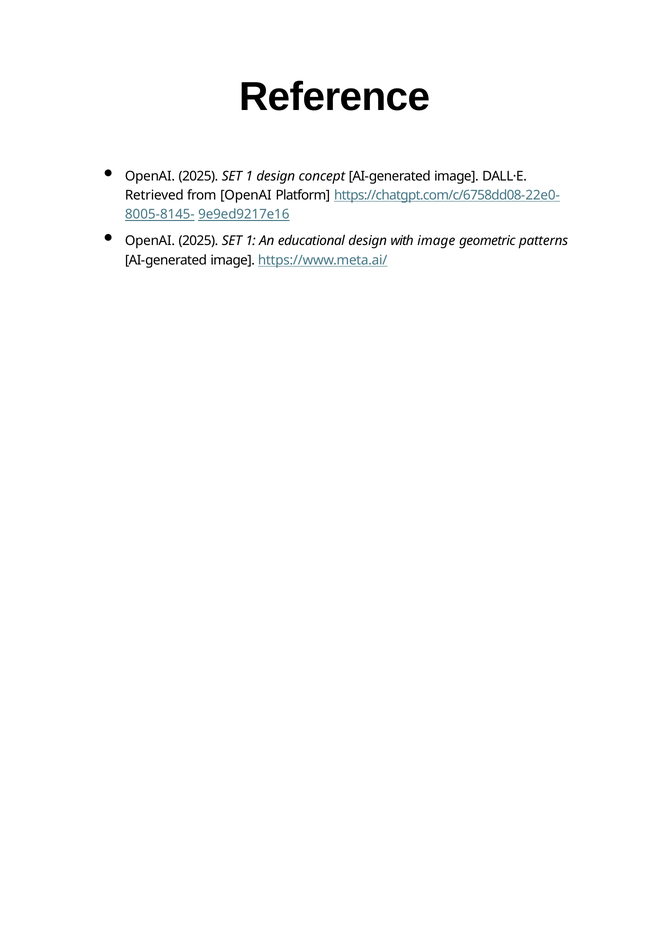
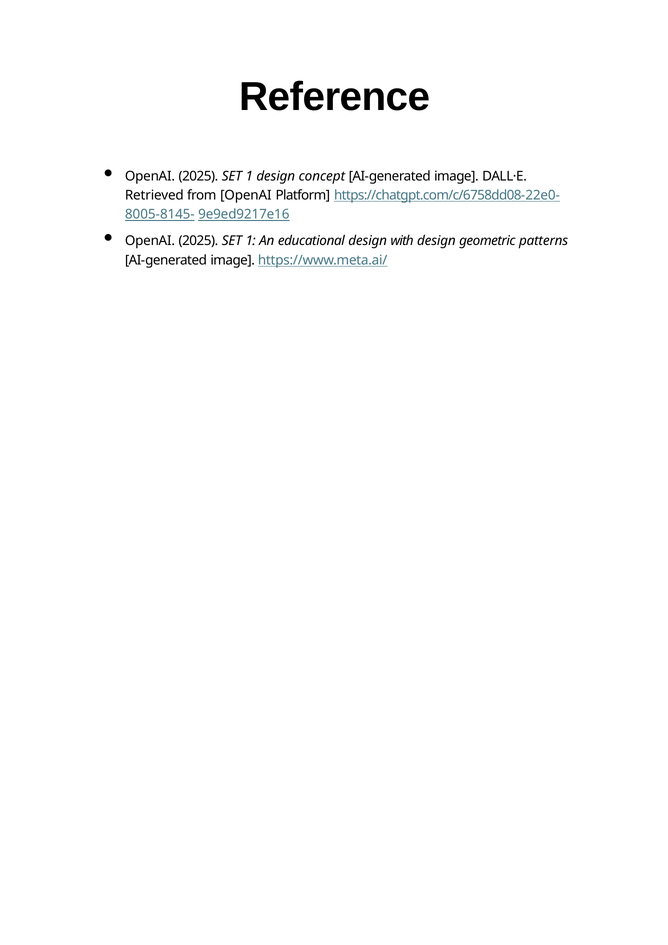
with image: image -> design
